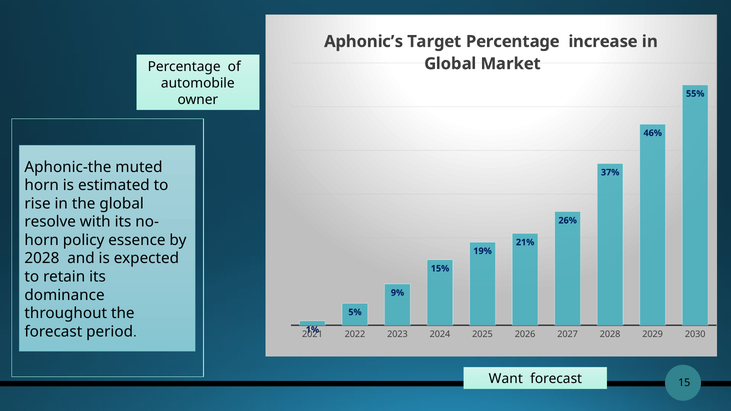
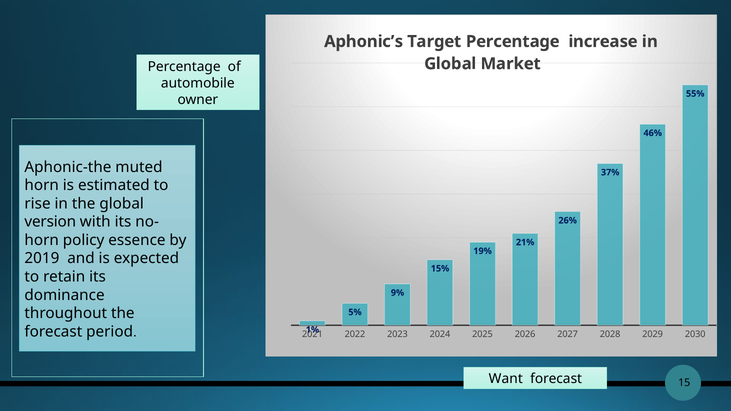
resolve: resolve -> version
2028 at (42, 259): 2028 -> 2019
